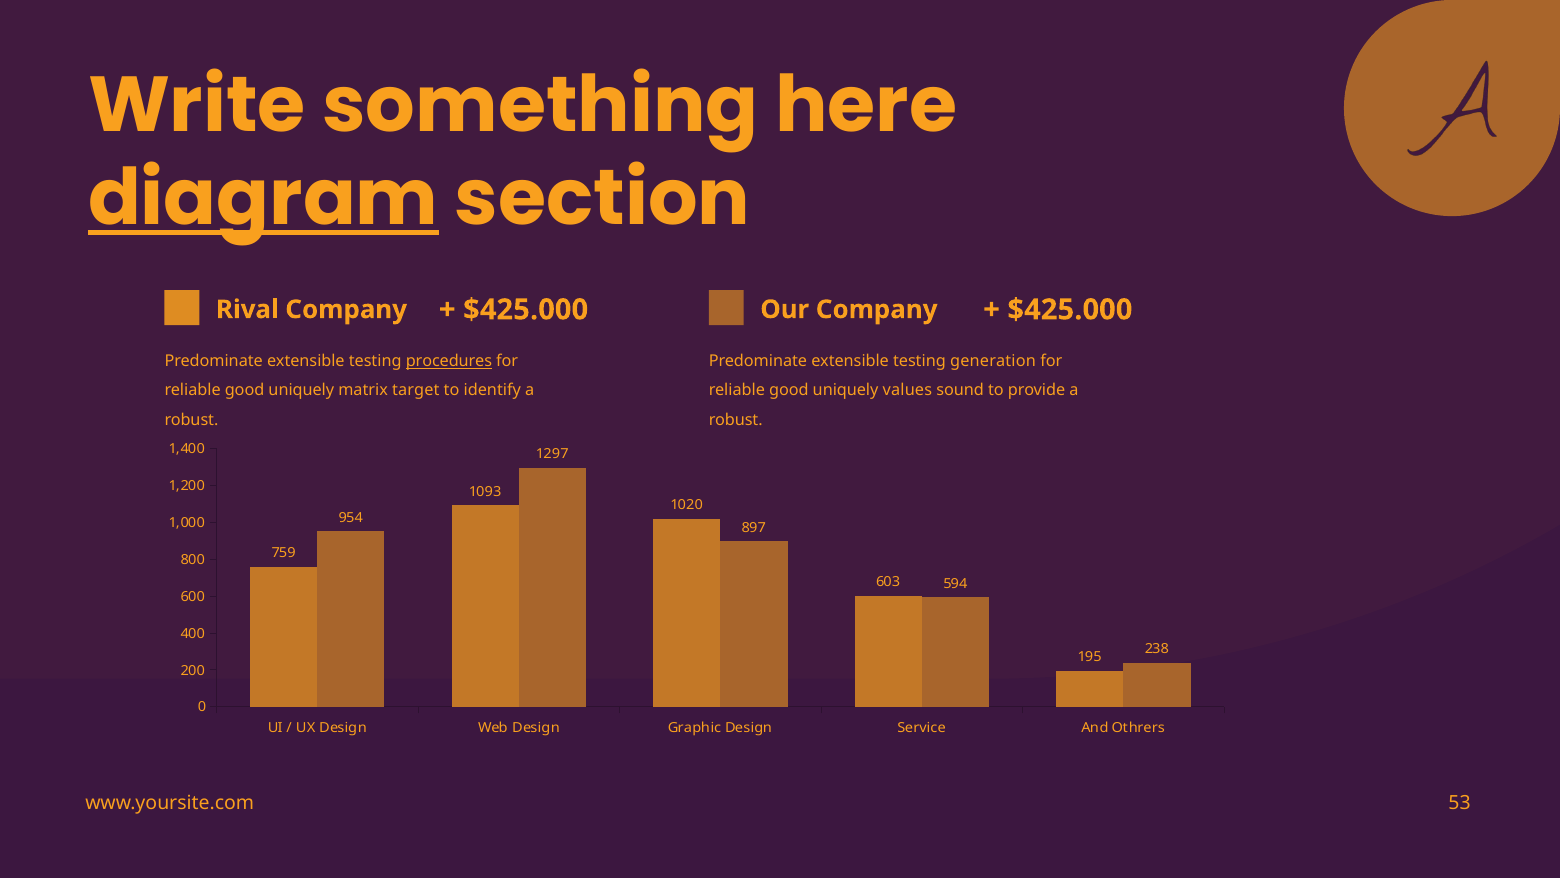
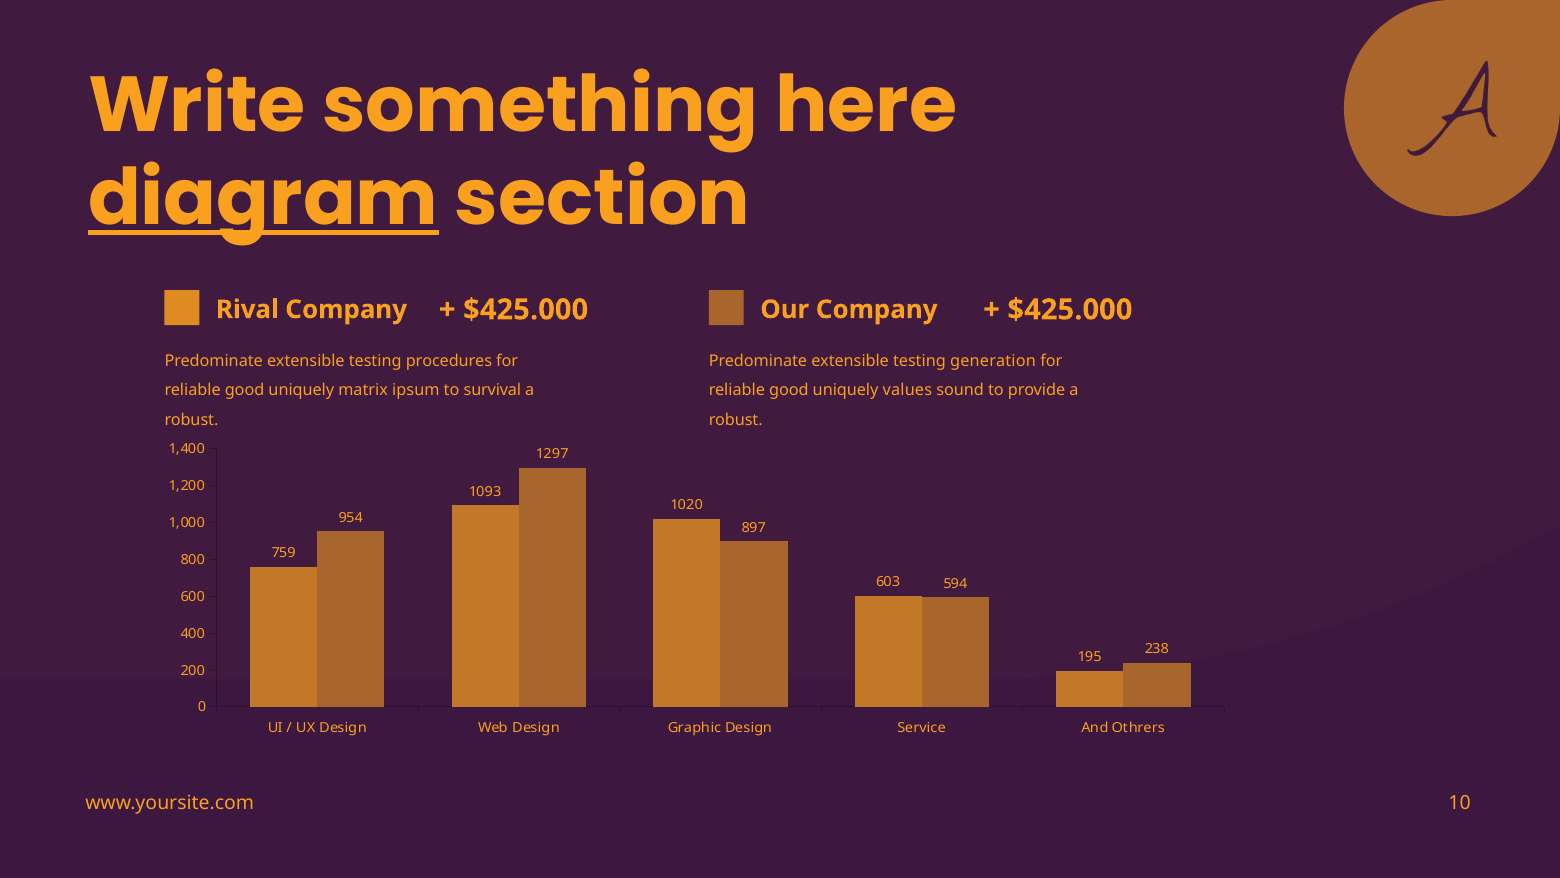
procedures underline: present -> none
target: target -> ipsum
identify: identify -> survival
53: 53 -> 10
